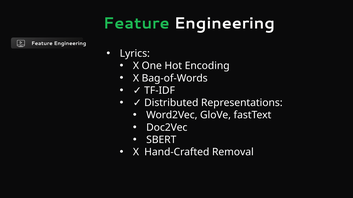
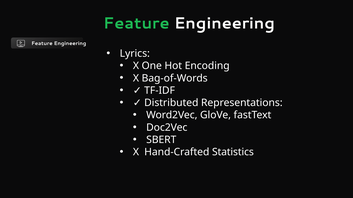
Removal: Removal -> Statistics
